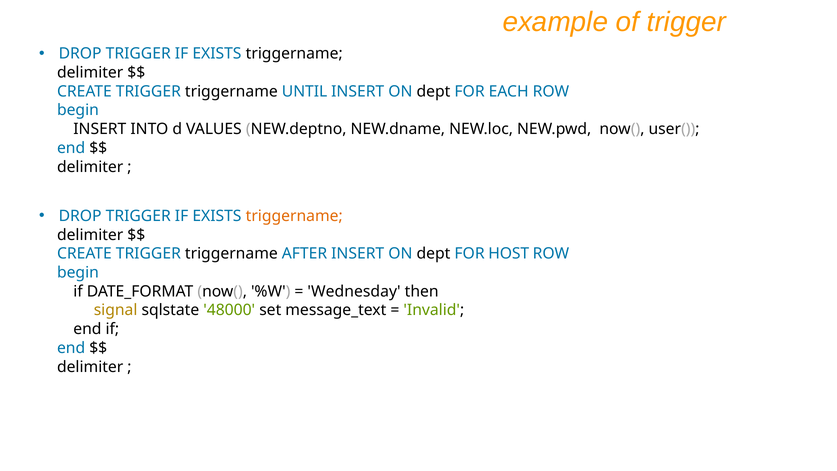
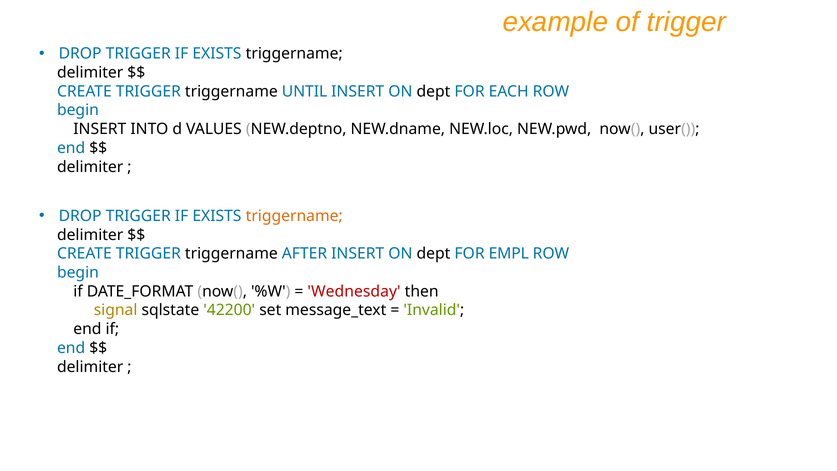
HOST: HOST -> EMPL
Wednesday colour: black -> red
48000: 48000 -> 42200
